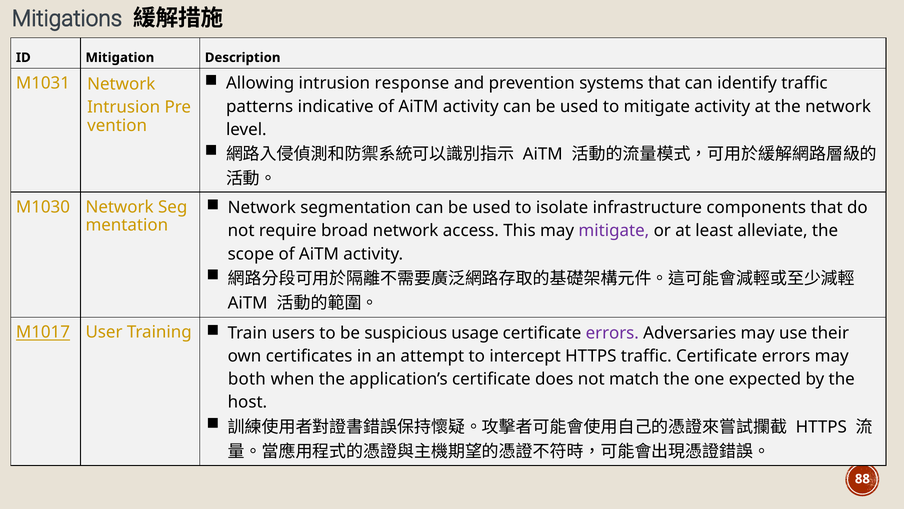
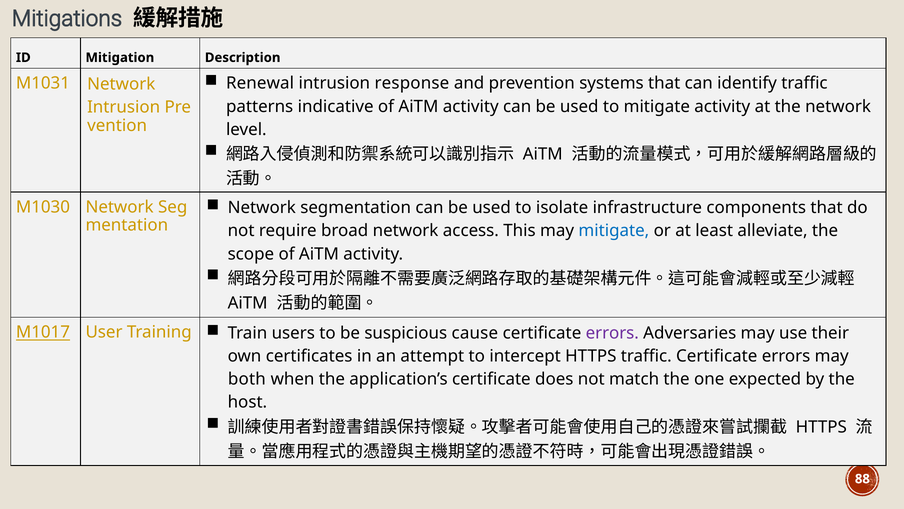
Allowing: Allowing -> Renewal
mitigate at (614, 231) colour: purple -> blue
usage: usage -> cause
